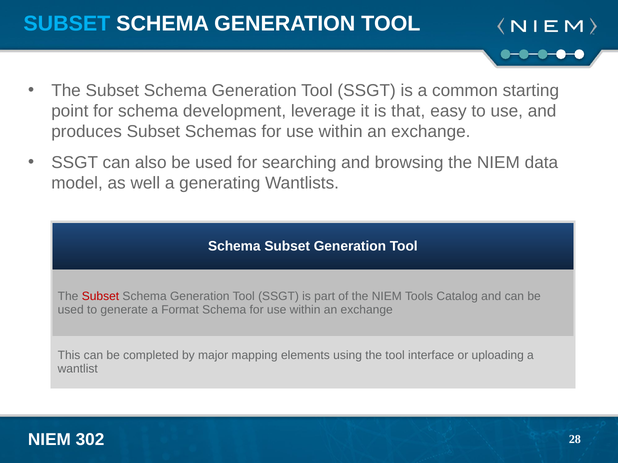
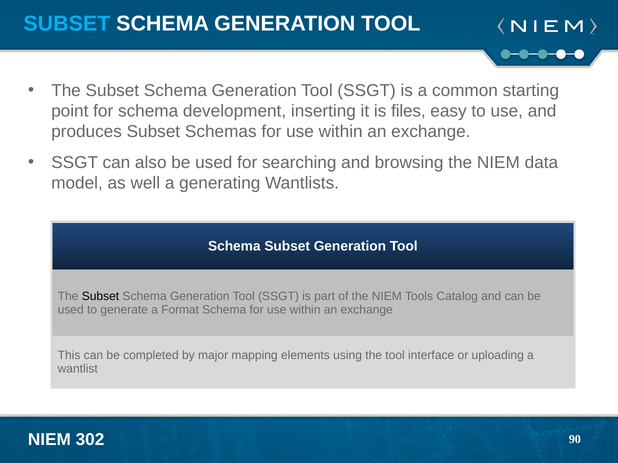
leverage: leverage -> inserting
that: that -> files
Subset at (100, 297) colour: red -> black
28: 28 -> 90
